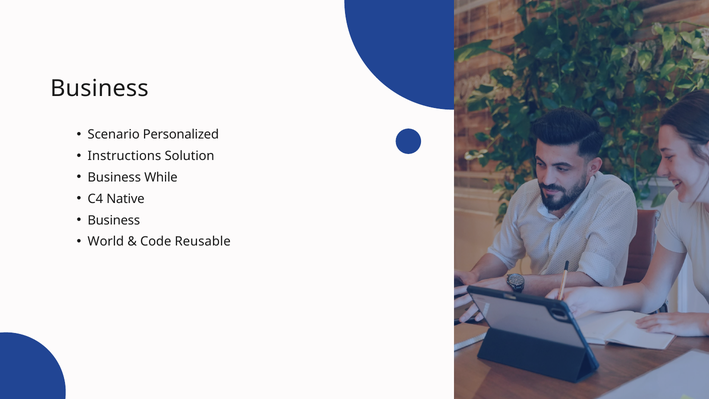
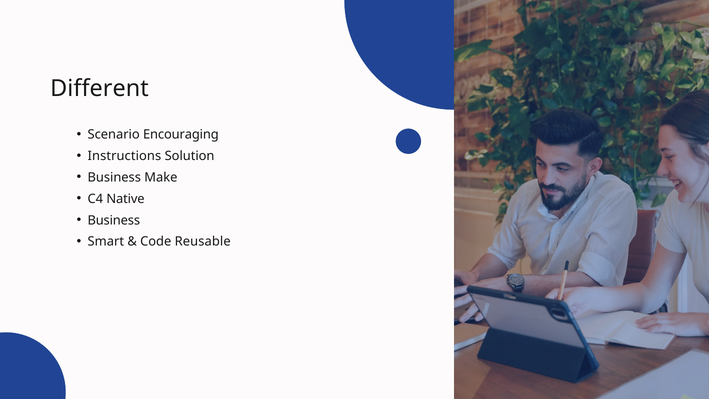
Business at (99, 88): Business -> Different
Personalized: Personalized -> Encouraging
While: While -> Make
World: World -> Smart
